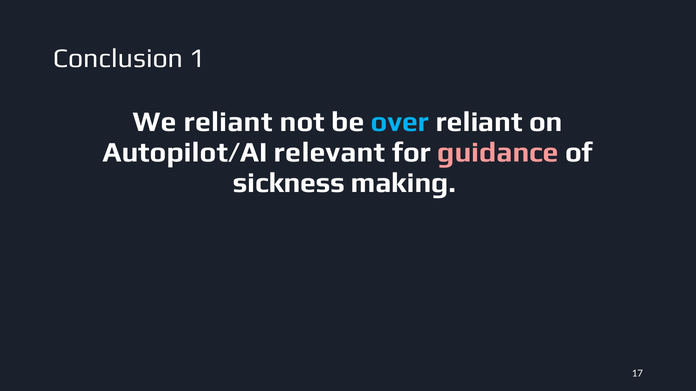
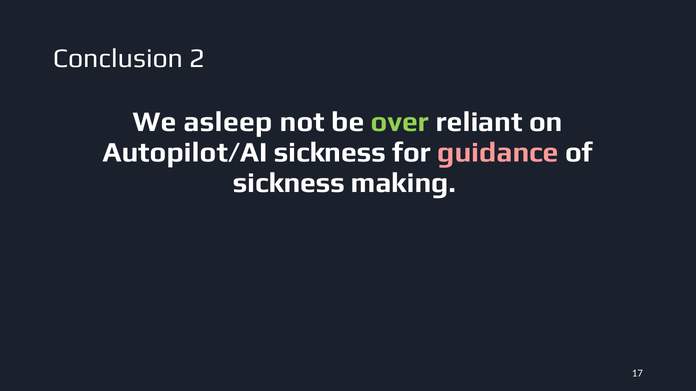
1: 1 -> 2
We reliant: reliant -> asleep
over colour: light blue -> light green
Autopilot/AI relevant: relevant -> sickness
